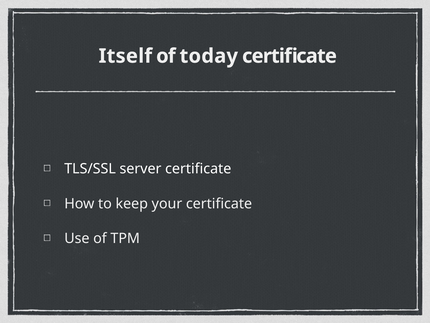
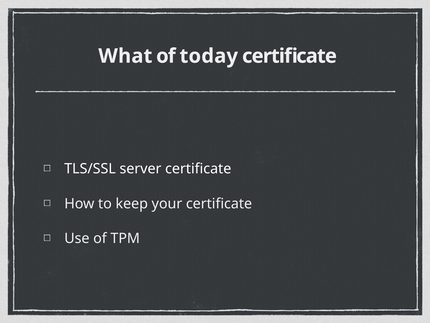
Itself: Itself -> What
